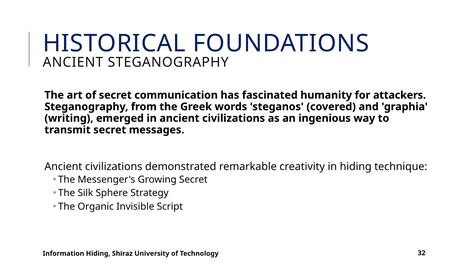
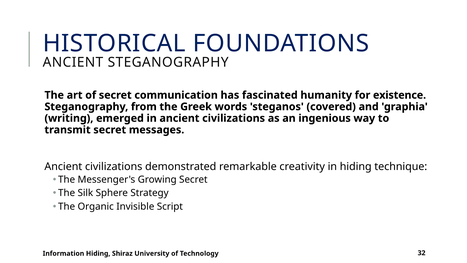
attackers: attackers -> existence
